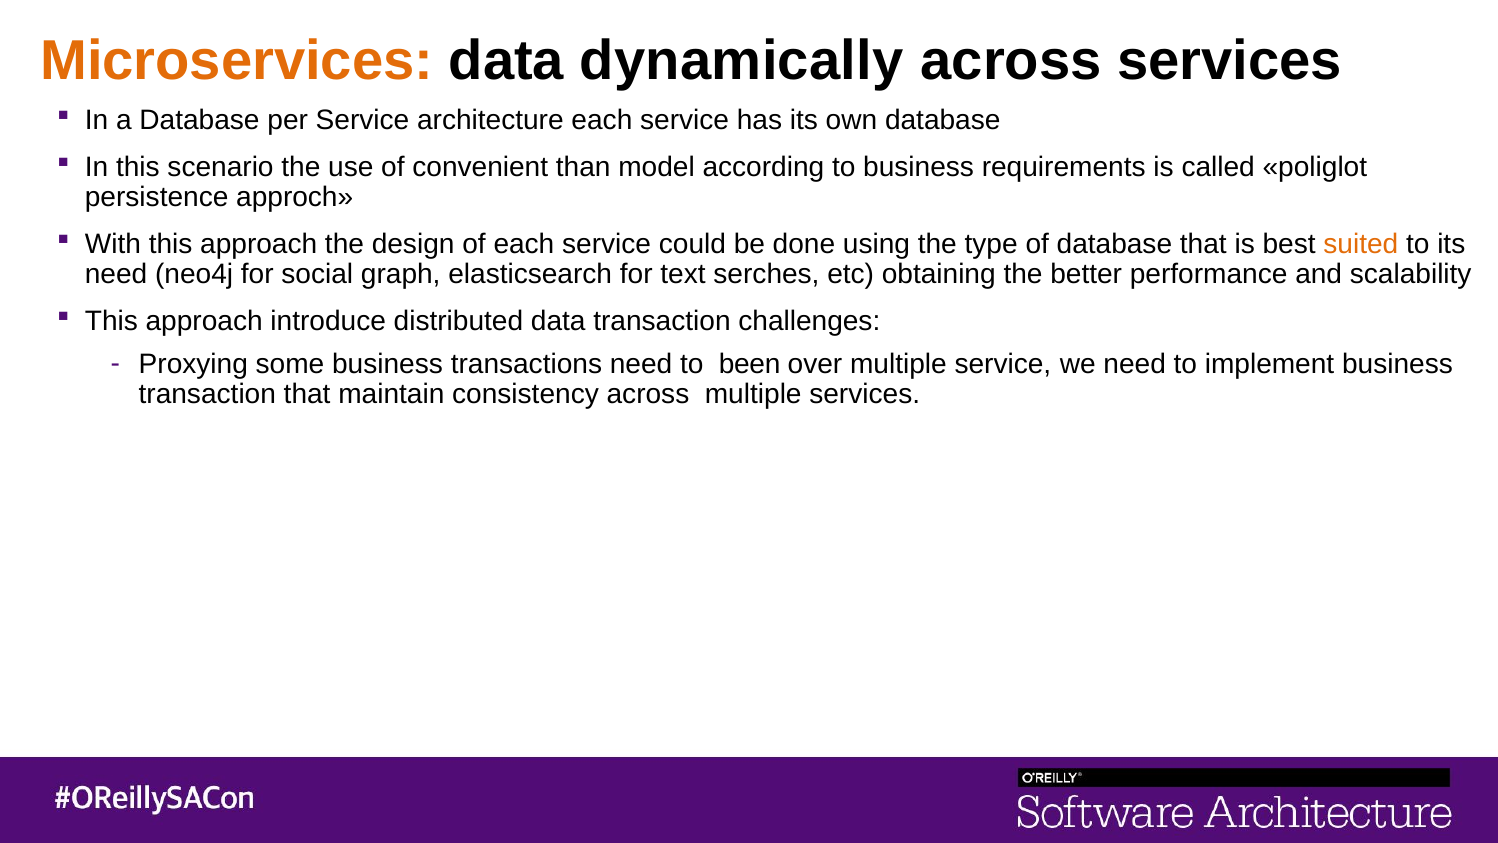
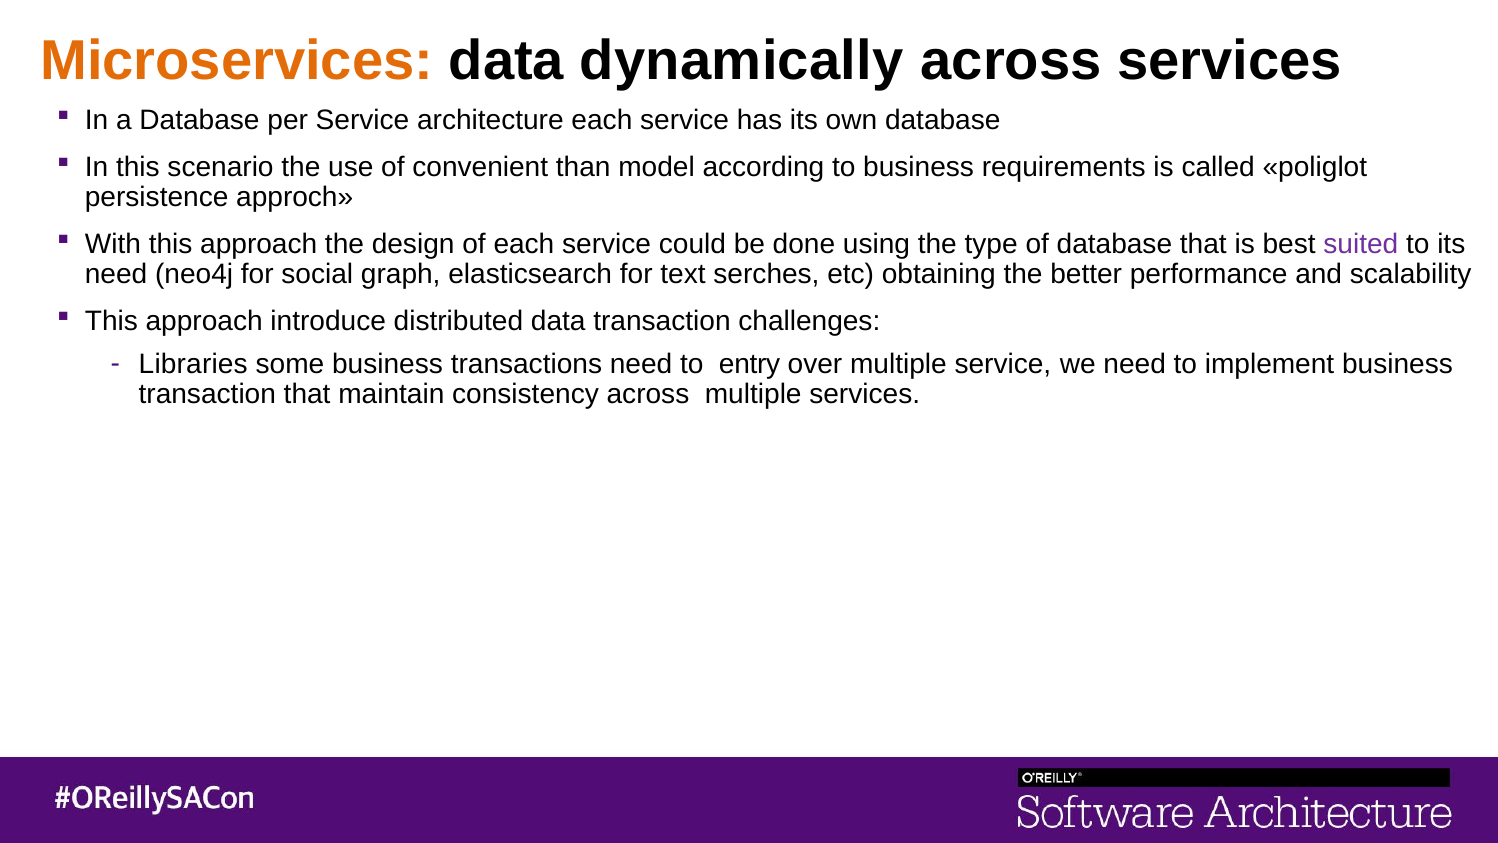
suited colour: orange -> purple
Proxying: Proxying -> Libraries
been: been -> entry
